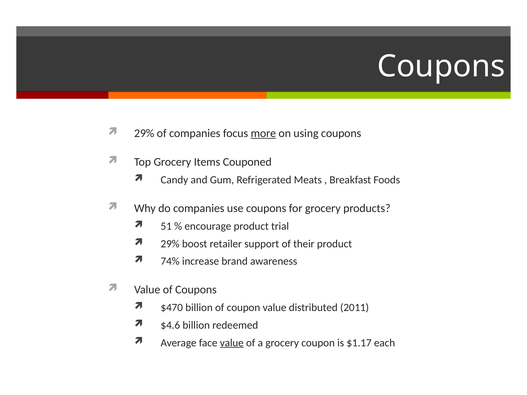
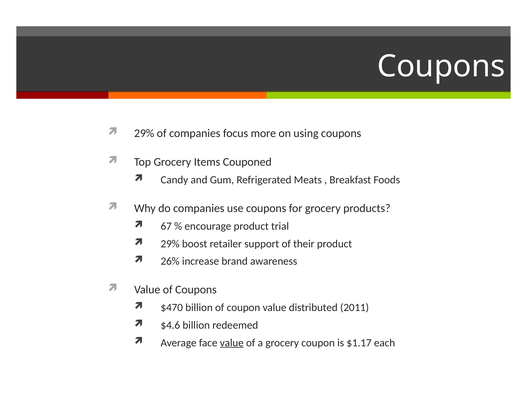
more underline: present -> none
51: 51 -> 67
74%: 74% -> 26%
